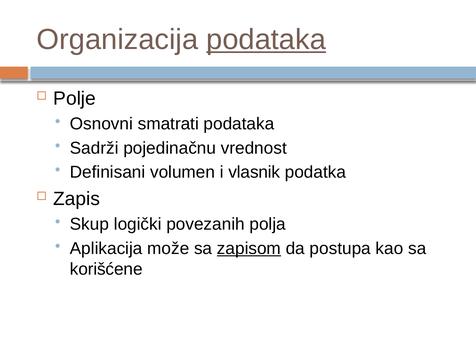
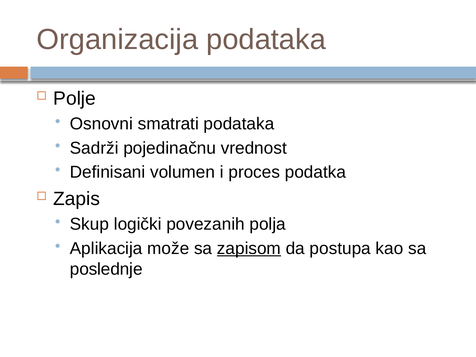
podataka at (266, 40) underline: present -> none
vlasnik: vlasnik -> proces
korišćene: korišćene -> poslednje
